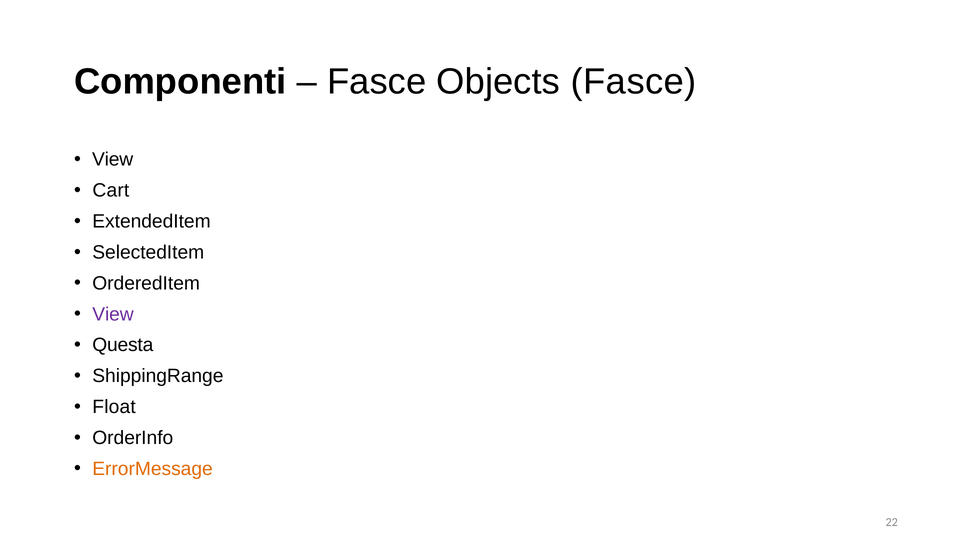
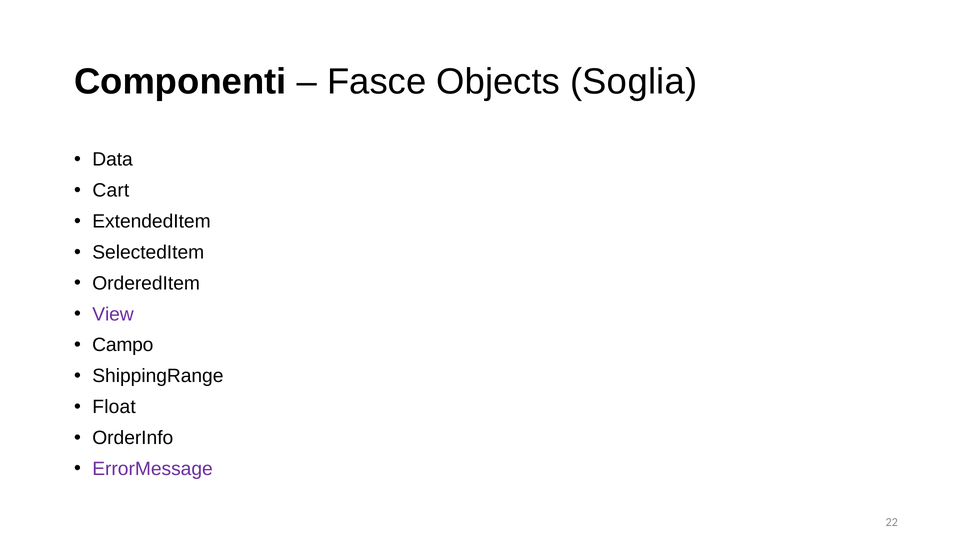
Objects Fasce: Fasce -> Soglia
View at (113, 159): View -> Data
Questa: Questa -> Campo
ErrorMessage colour: orange -> purple
